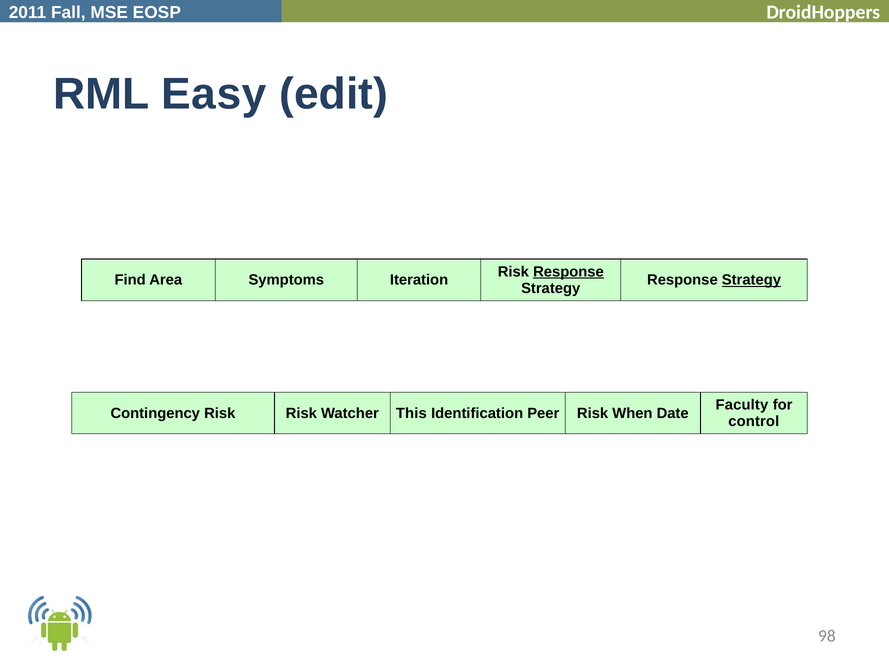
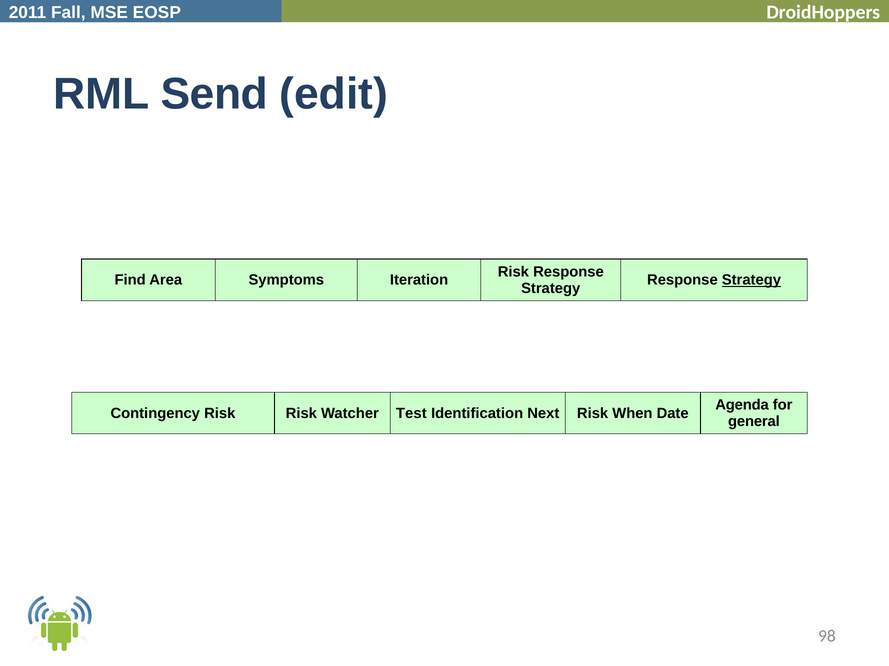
Easy: Easy -> Send
Response at (568, 272) underline: present -> none
Faculty: Faculty -> Agenda
This: This -> Test
Peer: Peer -> Next
control: control -> general
